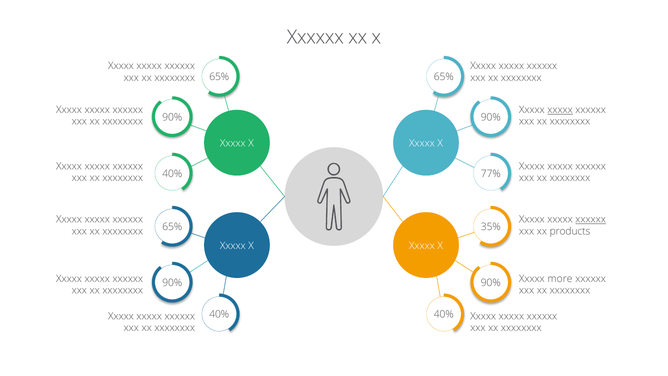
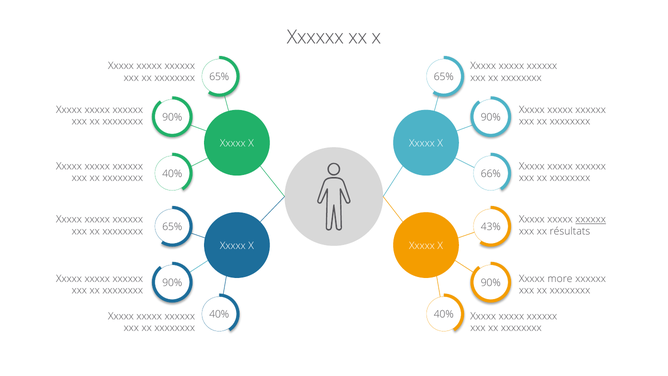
xxxxx at (560, 110) underline: present -> none
77%: 77% -> 66%
35%: 35% -> 43%
products: products -> résultats
